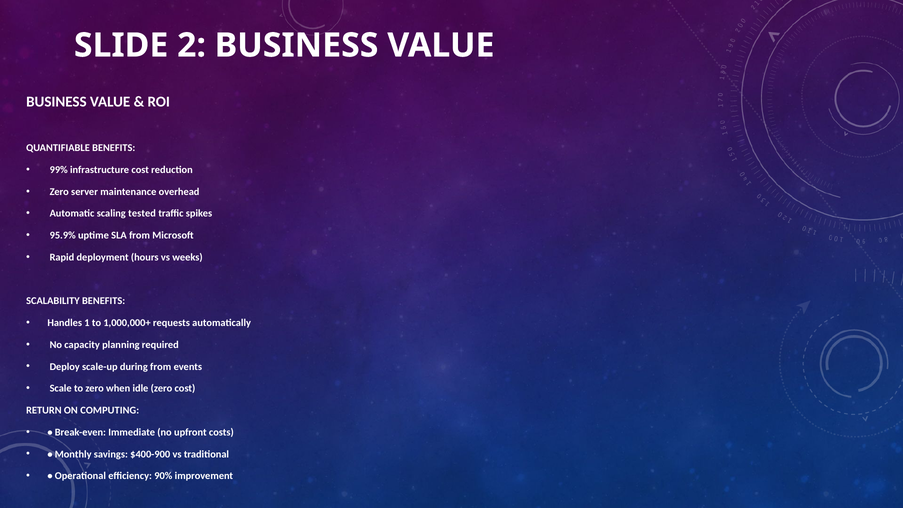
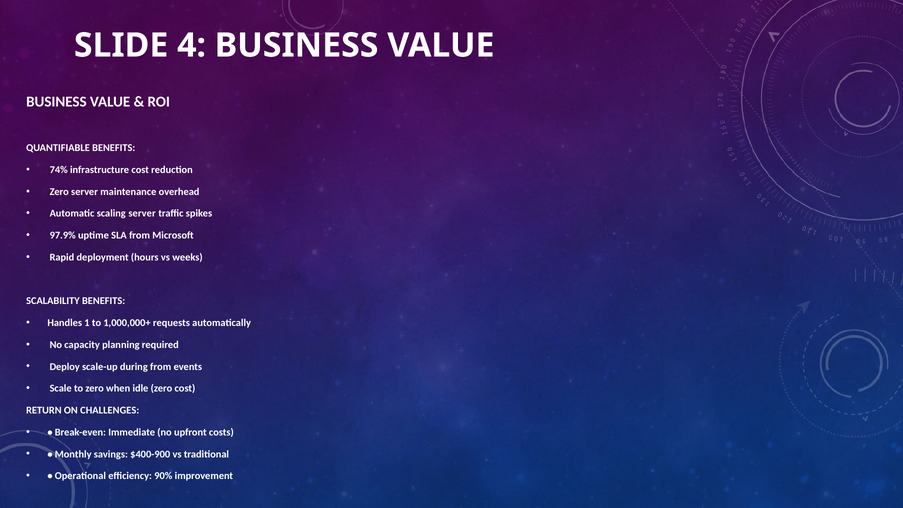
2: 2 -> 4
99%: 99% -> 74%
scaling tested: tested -> server
95.9%: 95.9% -> 97.9%
COMPUTING: COMPUTING -> CHALLENGES
